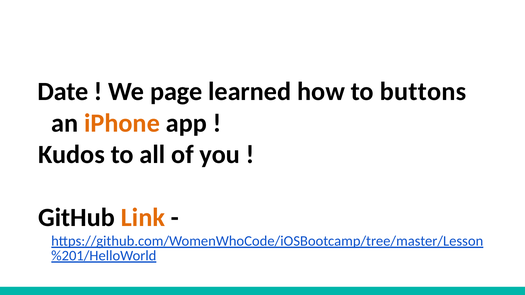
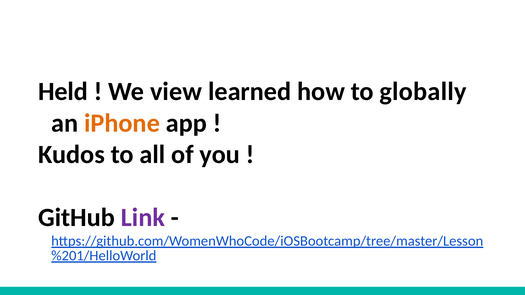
Date: Date -> Held
page: page -> view
buttons: buttons -> globally
Link colour: orange -> purple
